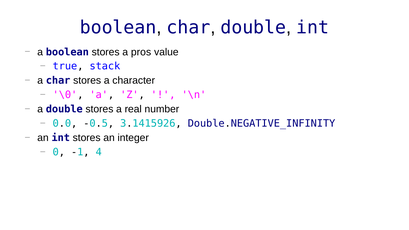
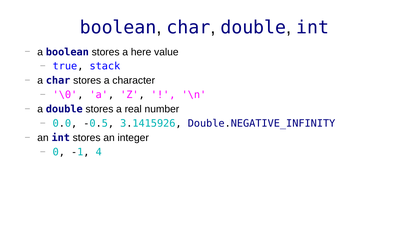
pros: pros -> here
